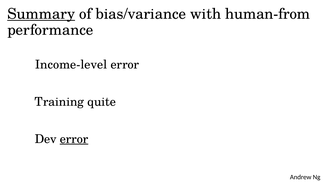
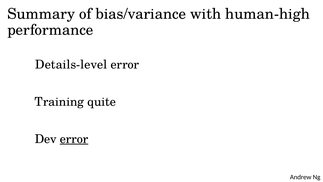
Summary underline: present -> none
human-from: human-from -> human-high
Income-level: Income-level -> Details-level
